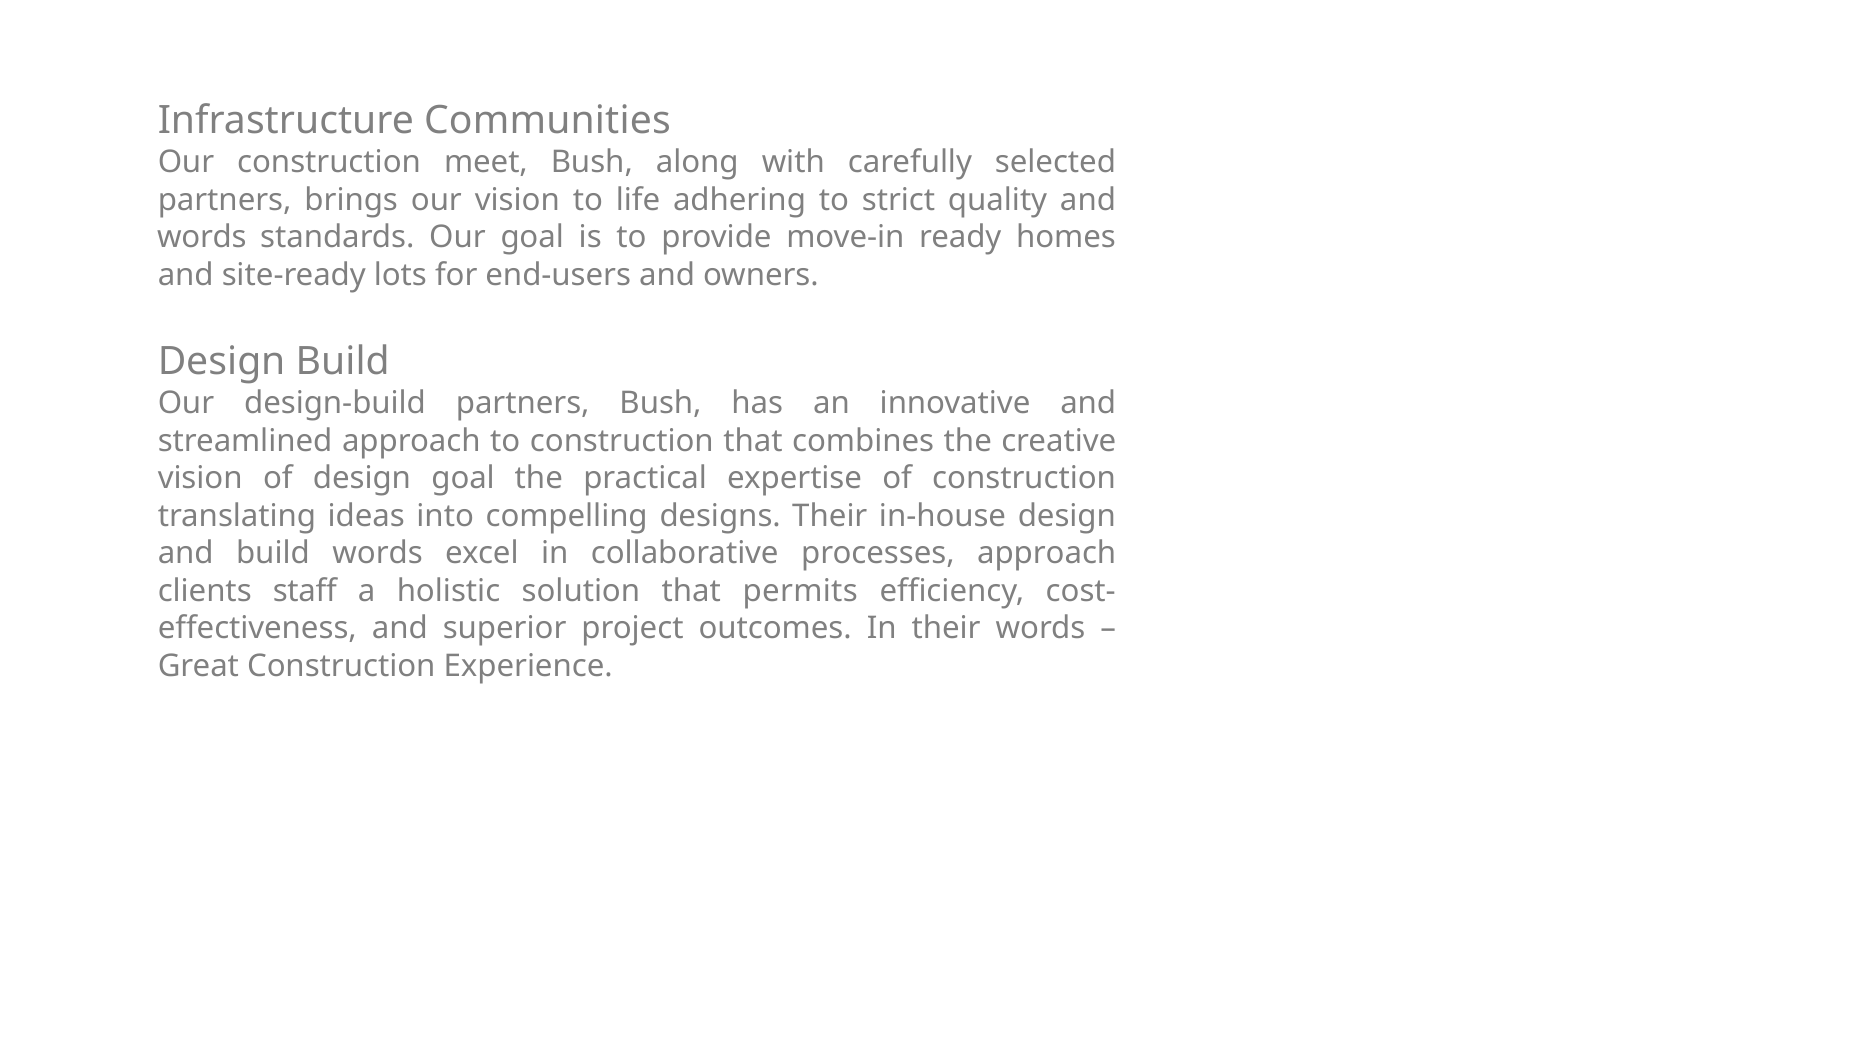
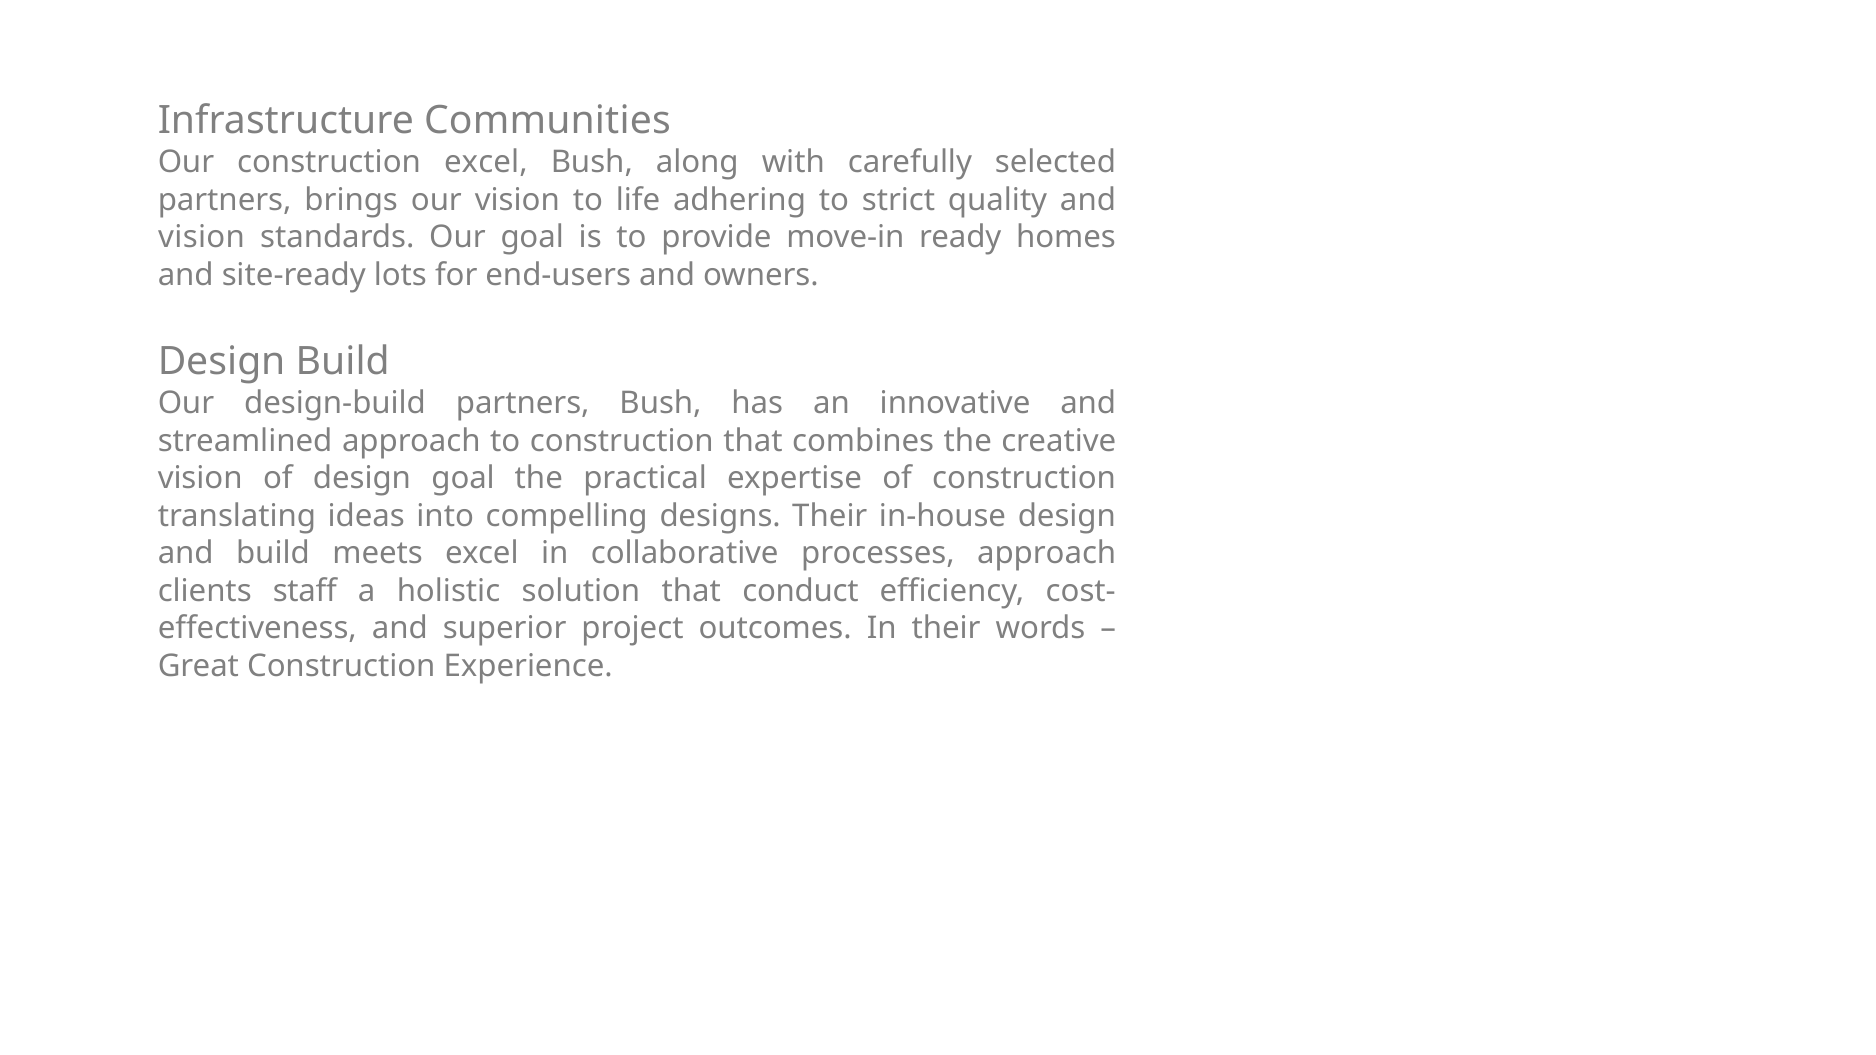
construction meet: meet -> excel
words at (202, 238): words -> vision
build words: words -> meets
permits: permits -> conduct
